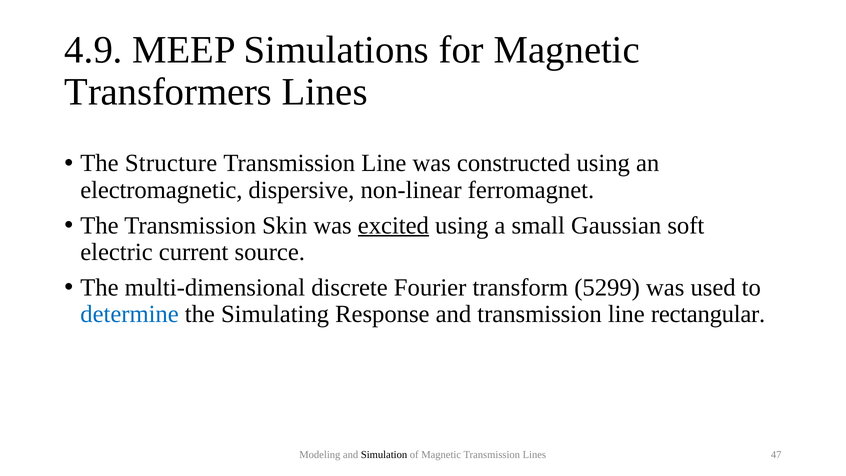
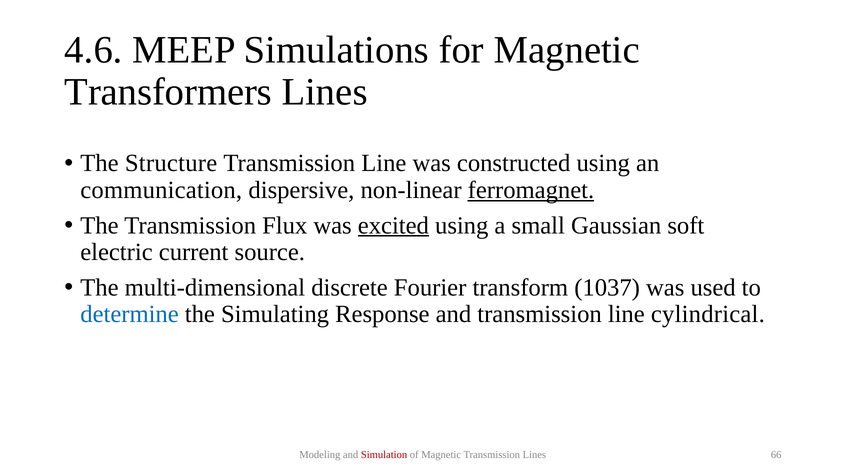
4.9: 4.9 -> 4.6
electromagnetic: electromagnetic -> communication
ferromagnet underline: none -> present
Skin: Skin -> Flux
5299: 5299 -> 1037
rectangular: rectangular -> cylindrical
Simulation colour: black -> red
47: 47 -> 66
